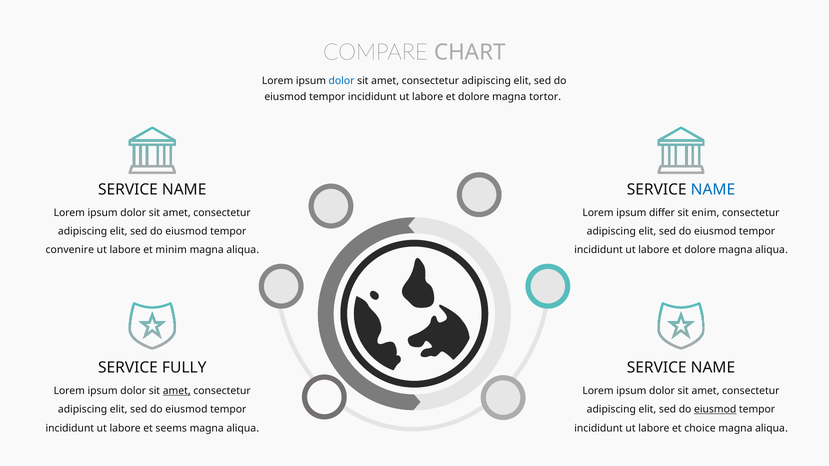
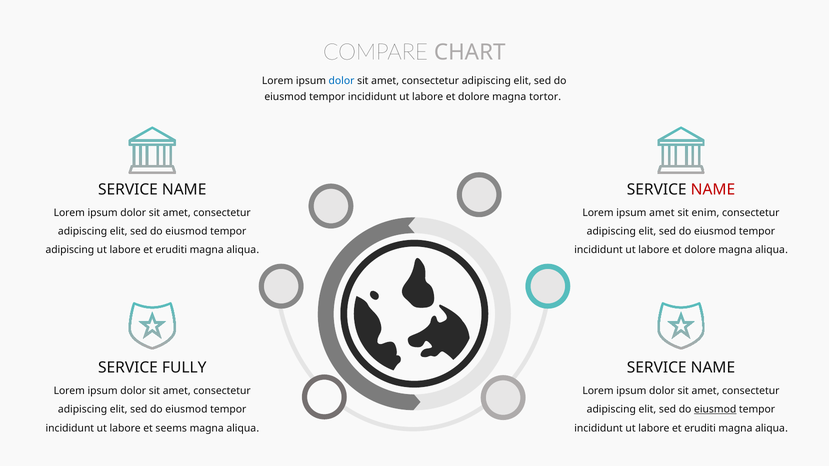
NAME at (713, 190) colour: blue -> red
ipsum differ: differ -> amet
convenire at (70, 250): convenire -> adipiscing
minim at (171, 250): minim -> eruditi
amet at (177, 391) underline: present -> none
choice at (700, 428): choice -> eruditi
